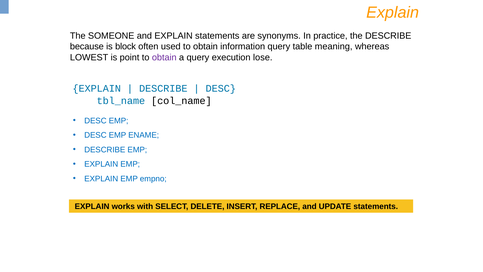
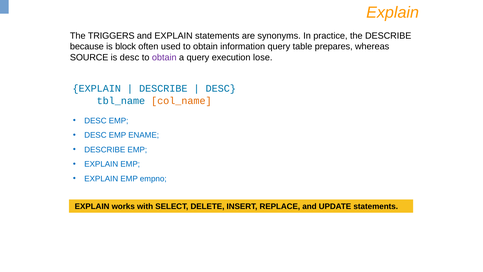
SOMEONE: SOMEONE -> TRIGGERS
meaning: meaning -> prepares
LOWEST: LOWEST -> SOURCE
is point: point -> desc
col_name colour: black -> orange
